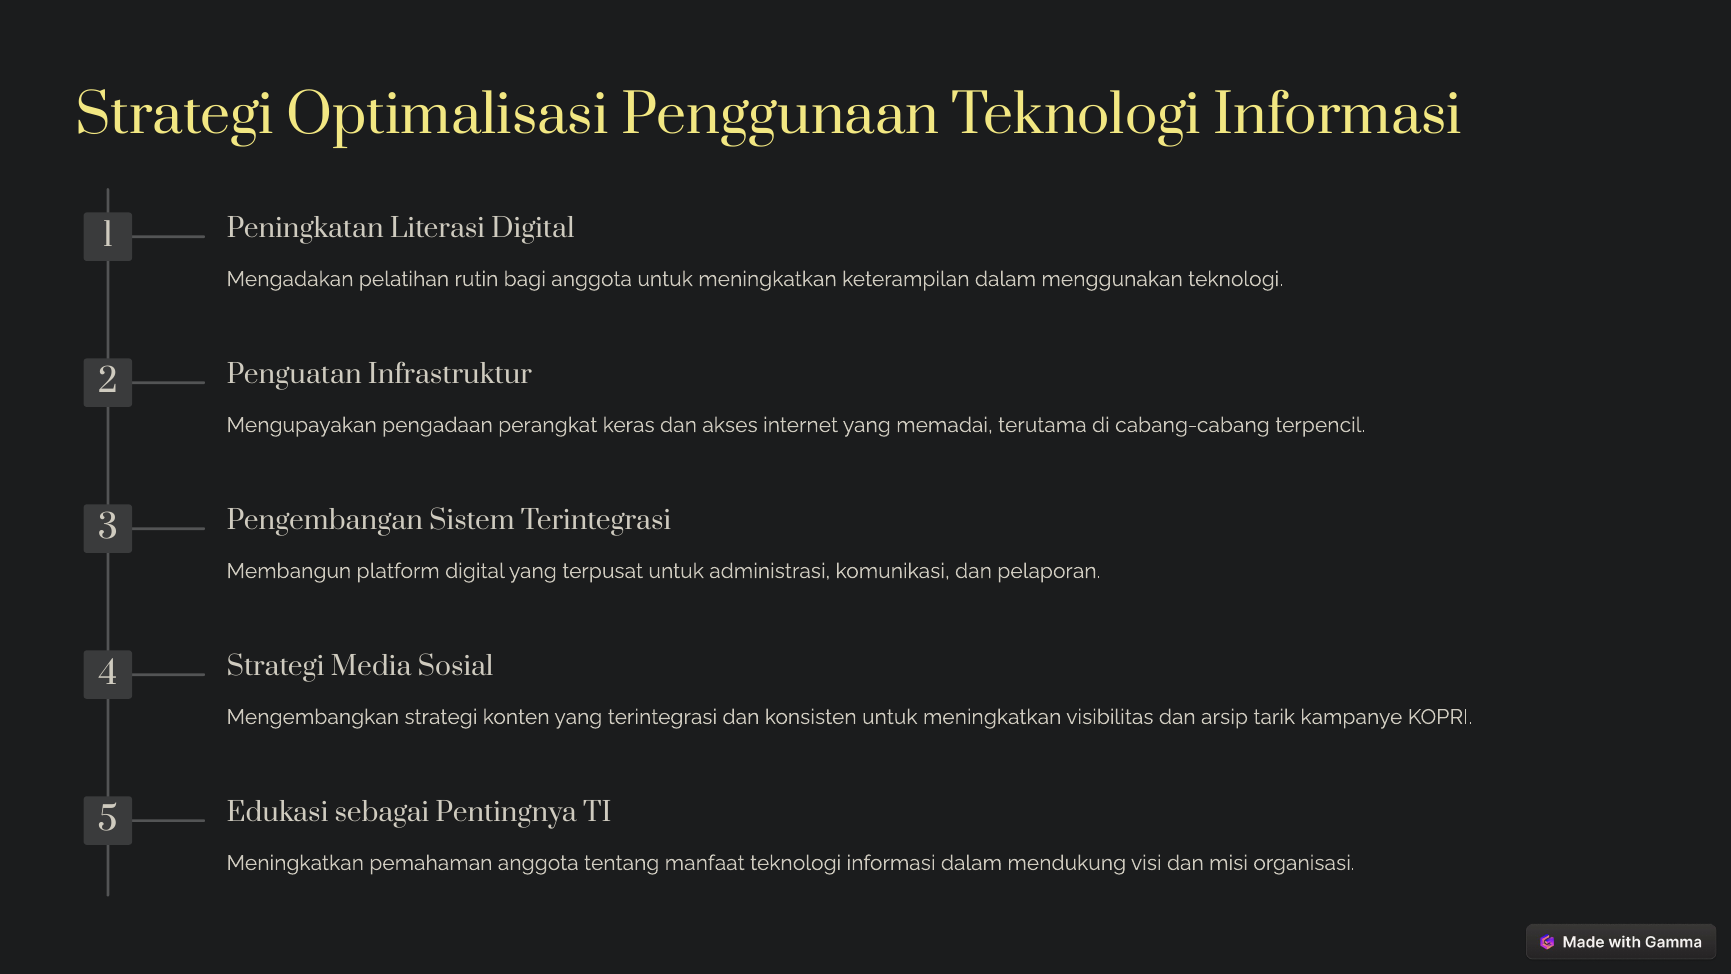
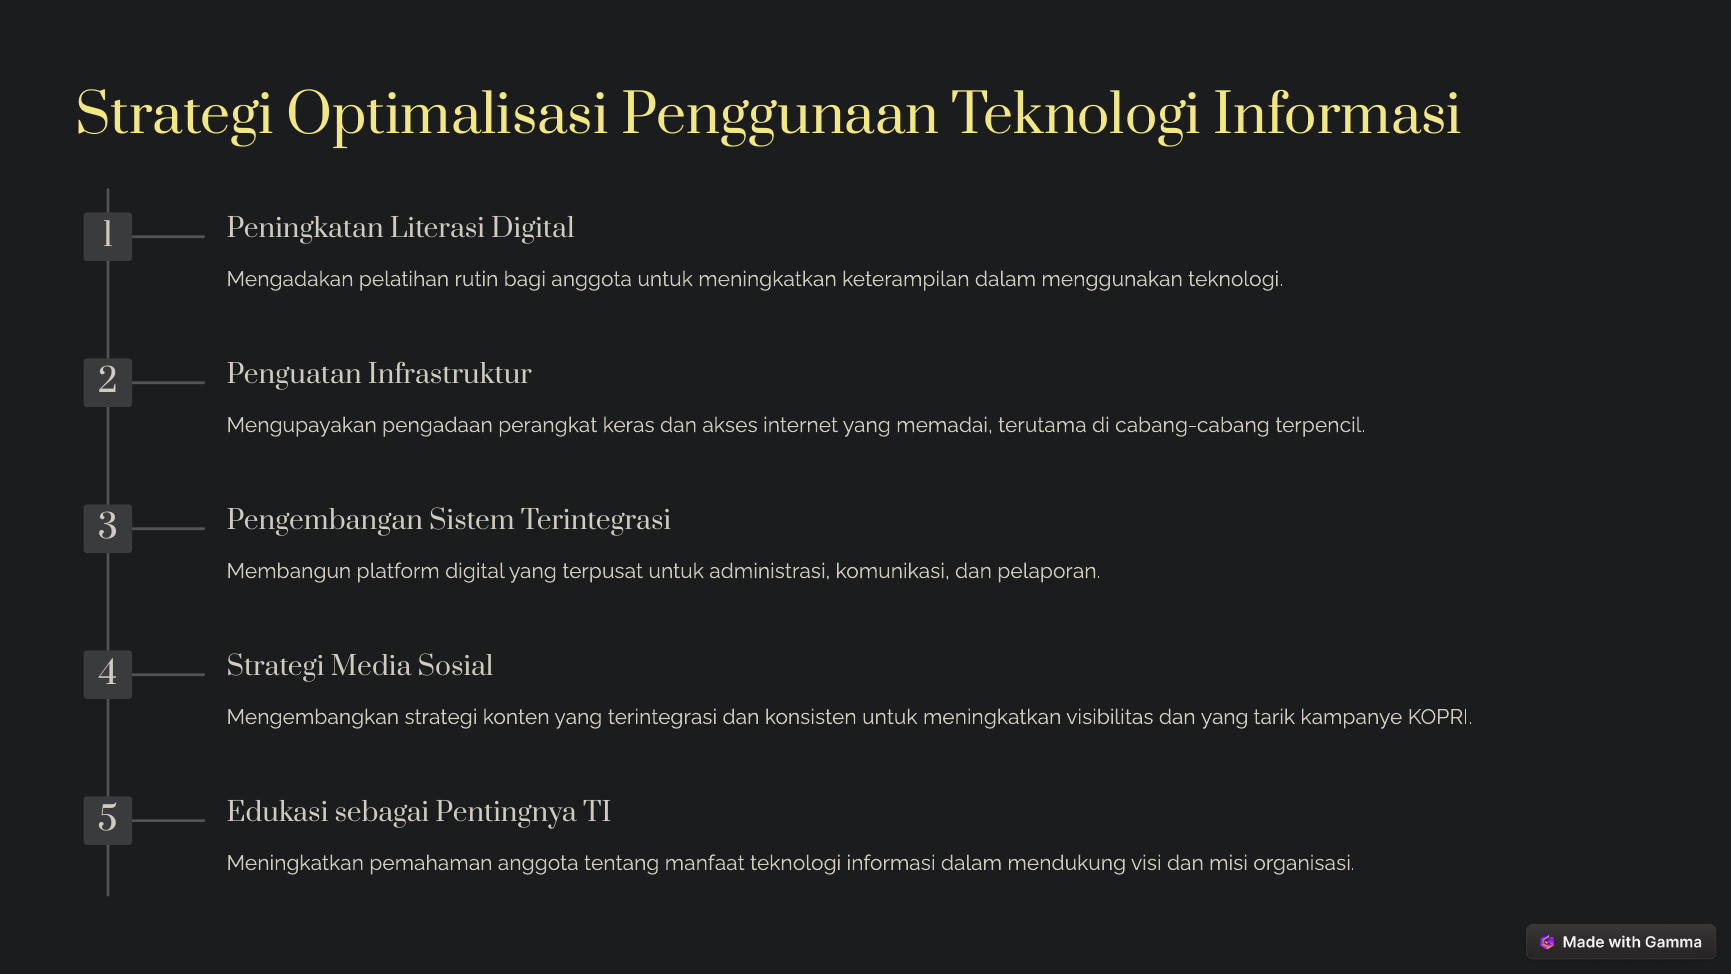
dan arsip: arsip -> yang
